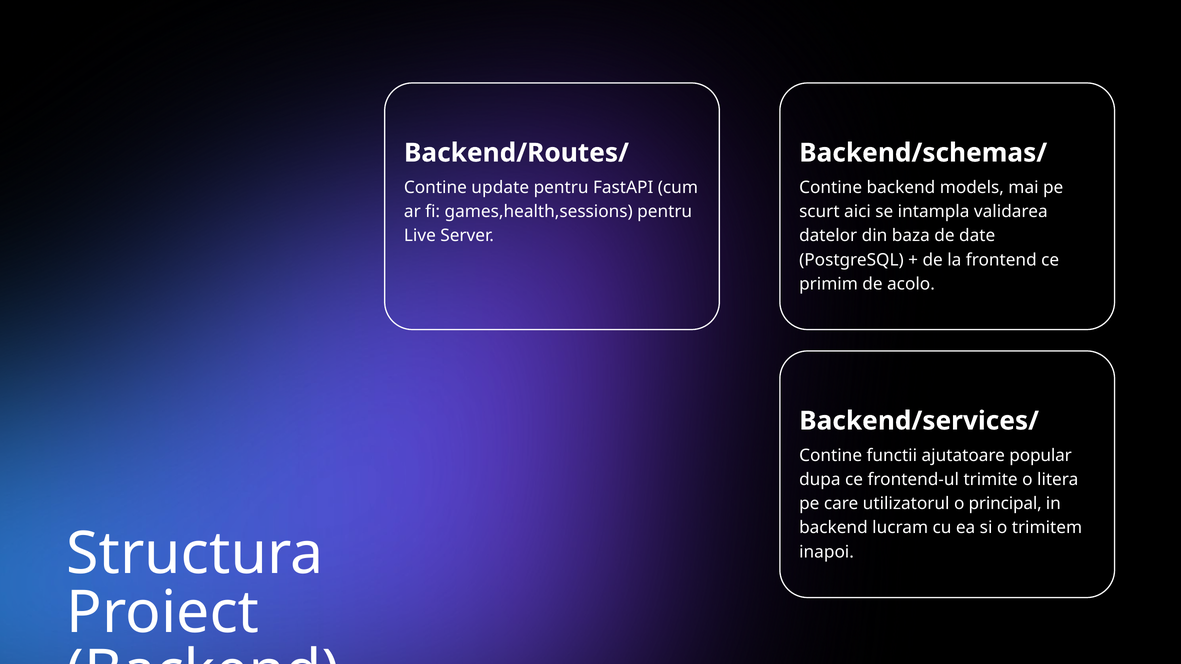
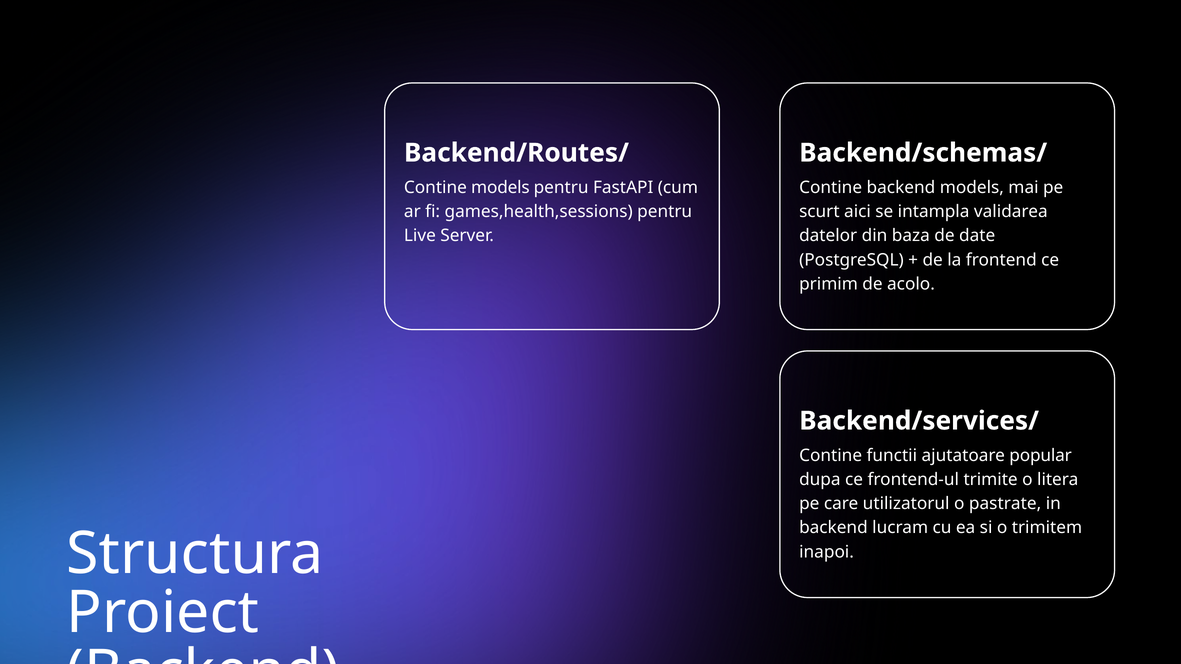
Contine update: update -> models
principal: principal -> pastrate
